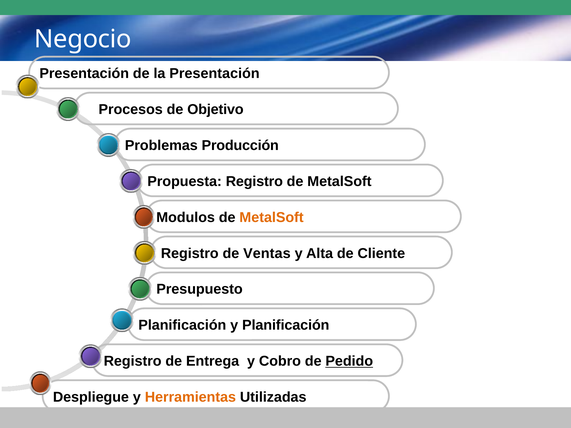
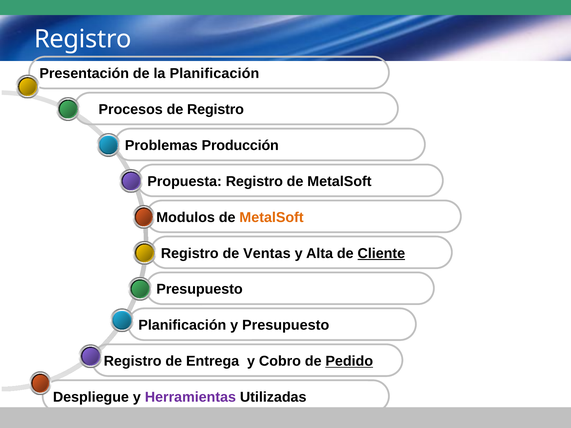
Negocio at (83, 39): Negocio -> Registro
la Presentación: Presentación -> Planificación
de Objetivo: Objetivo -> Registro
Cliente underline: none -> present
y Planificación: Planificación -> Presupuesto
Herramientas colour: orange -> purple
